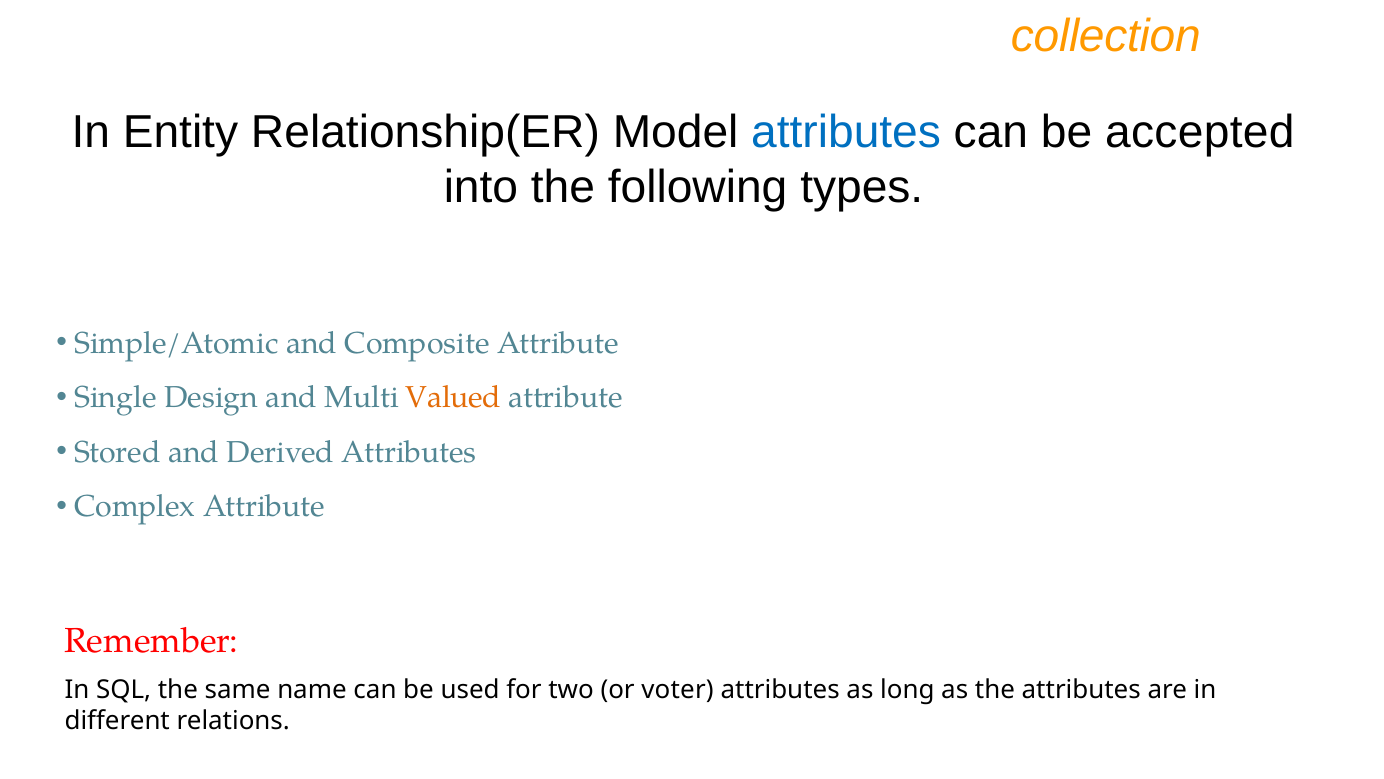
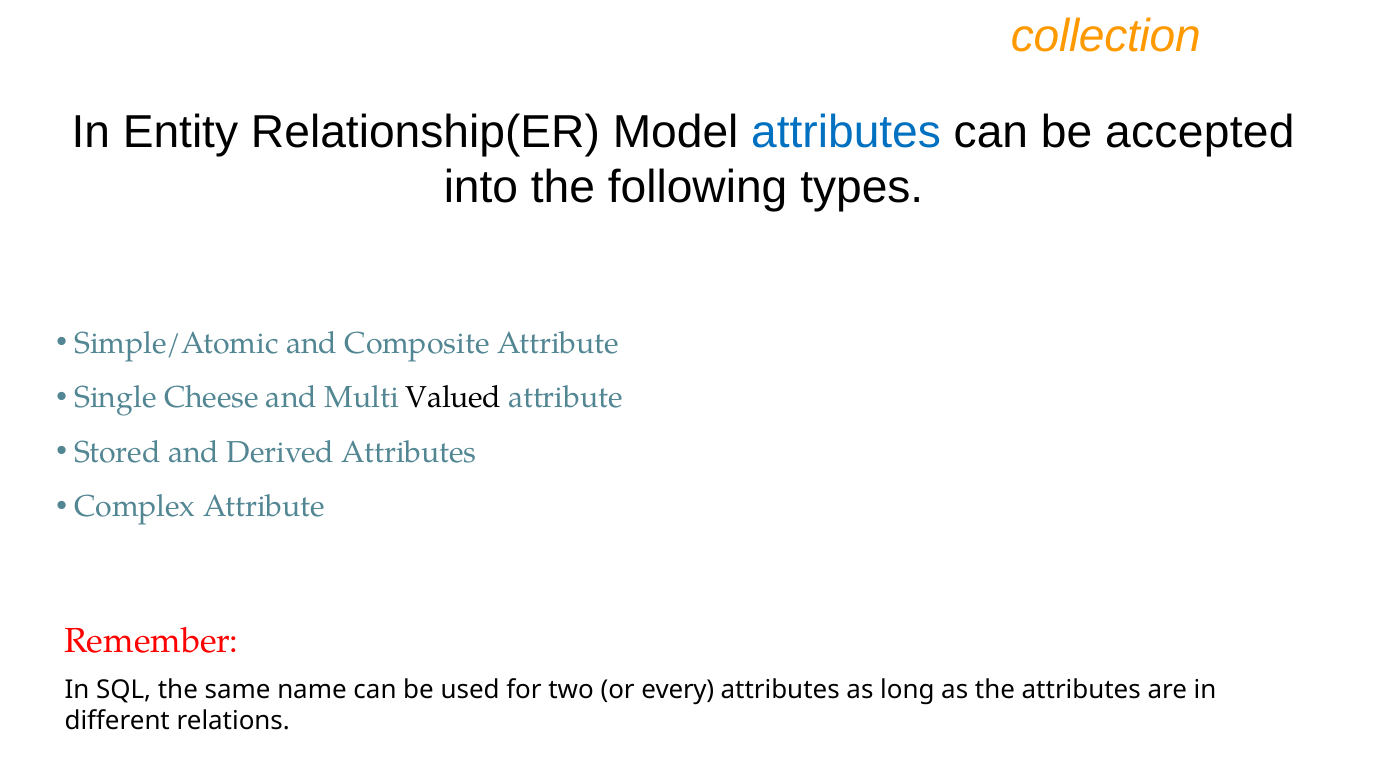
Design: Design -> Cheese
Valued colour: orange -> black
voter: voter -> every
